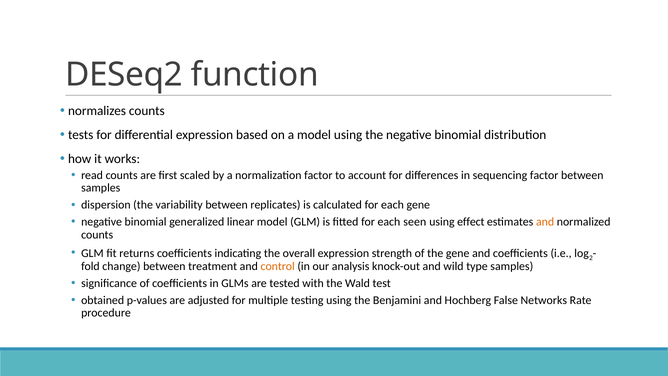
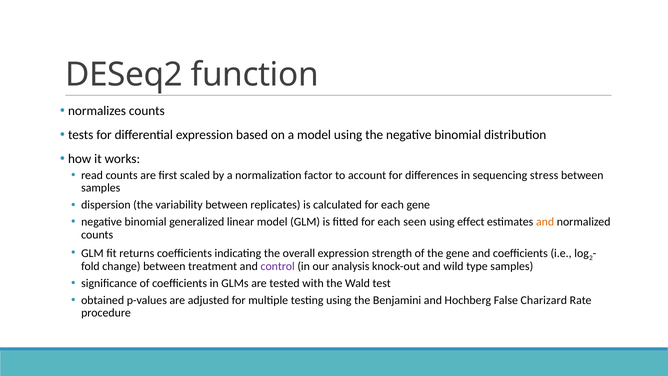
sequencing factor: factor -> stress
control colour: orange -> purple
Networks: Networks -> Charizard
